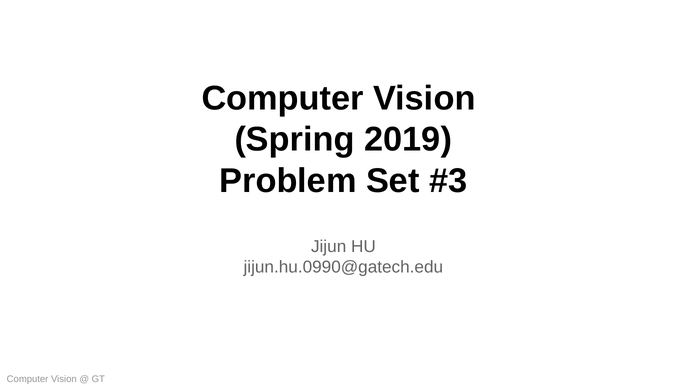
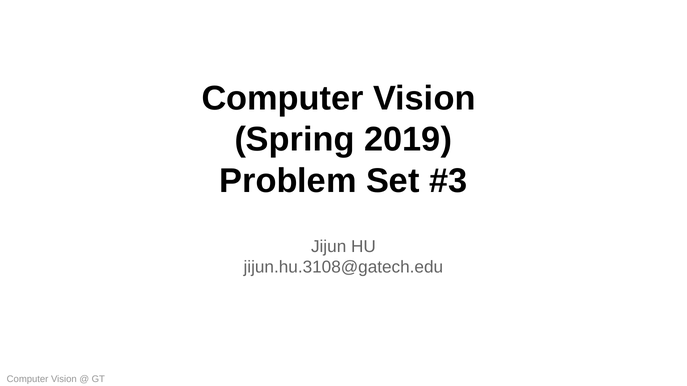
jijun.hu.0990@gatech.edu: jijun.hu.0990@gatech.edu -> jijun.hu.3108@gatech.edu
